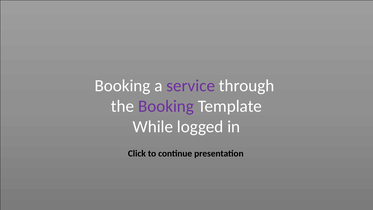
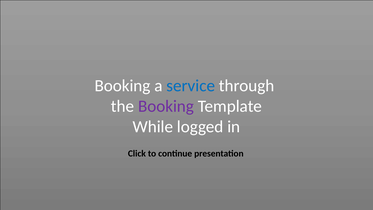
service colour: purple -> blue
